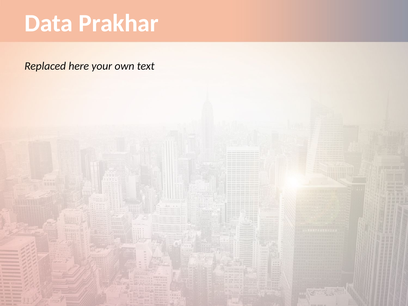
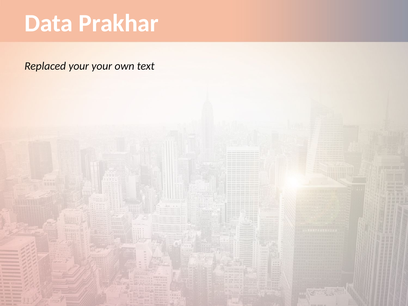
Replaced here: here -> your
